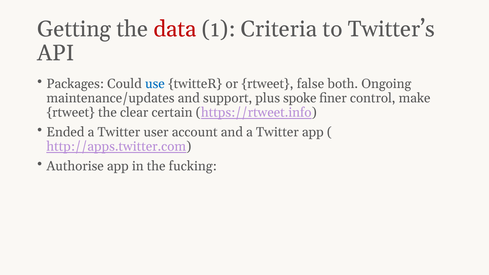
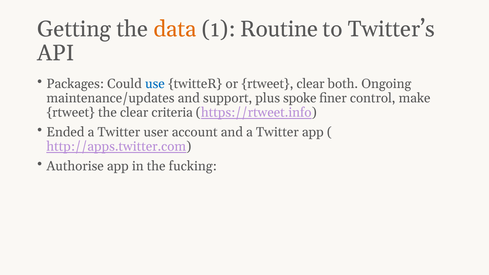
data colour: red -> orange
Criteria: Criteria -> Routine
rtweet false: false -> clear
certain: certain -> criteria
